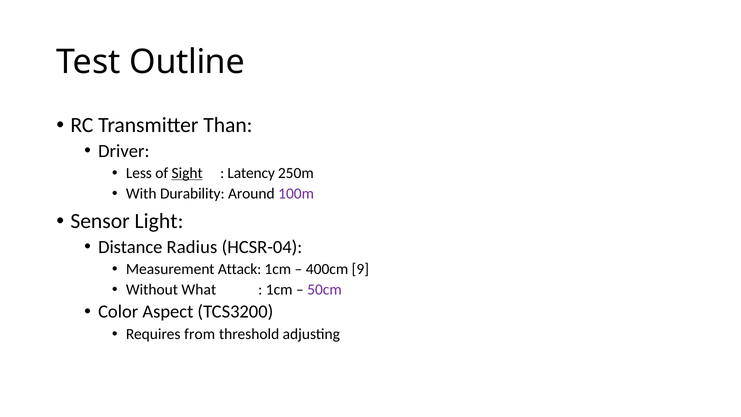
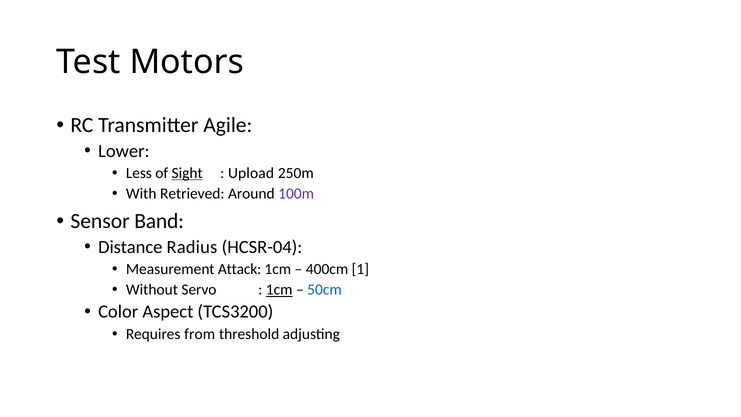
Outline: Outline -> Motors
Than: Than -> Agile
Driver: Driver -> Lower
Latency: Latency -> Upload
Durability: Durability -> Retrieved
Light: Light -> Band
9: 9 -> 1
What: What -> Servo
1cm at (279, 290) underline: none -> present
50cm colour: purple -> blue
